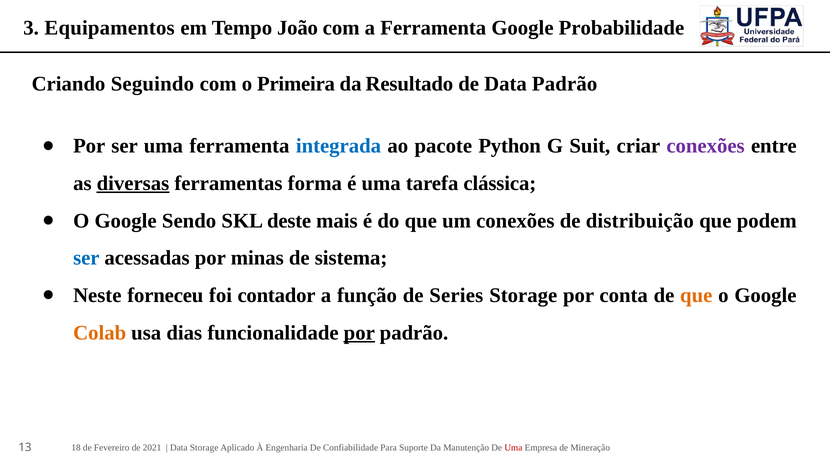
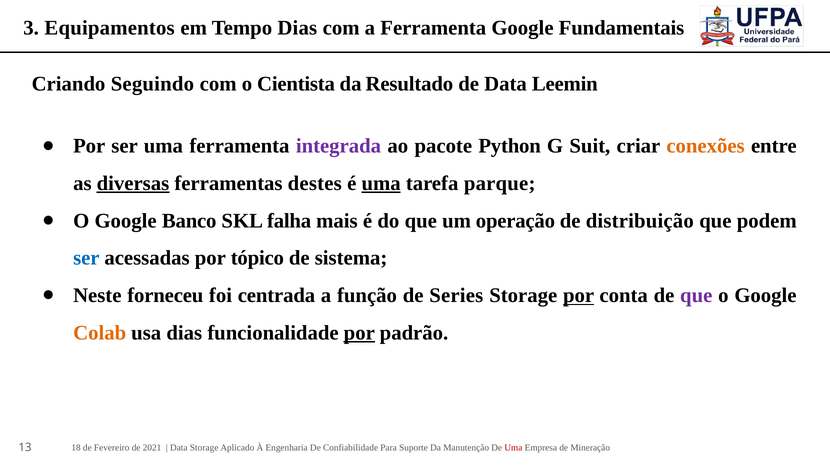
Tempo João: João -> Dias
Probabilidade: Probabilidade -> Fundamentais
Primeira: Primeira -> Cientista
Data Padrão: Padrão -> Leemin
integrada colour: blue -> purple
conexões at (706, 146) colour: purple -> orange
forma: forma -> destes
uma at (381, 183) underline: none -> present
clássica: clássica -> parque
Sendo: Sendo -> Banco
deste: deste -> falha
um conexões: conexões -> operação
minas: minas -> tópico
contador: contador -> centrada
por at (579, 295) underline: none -> present
que at (696, 295) colour: orange -> purple
